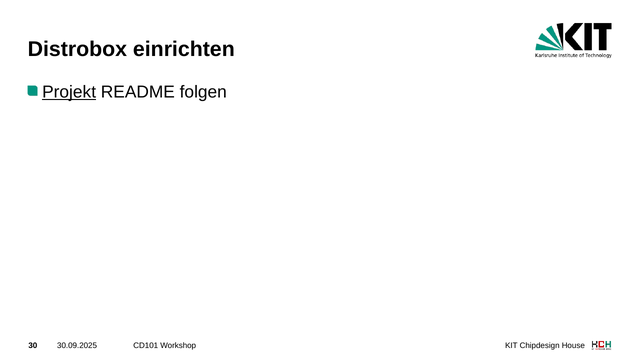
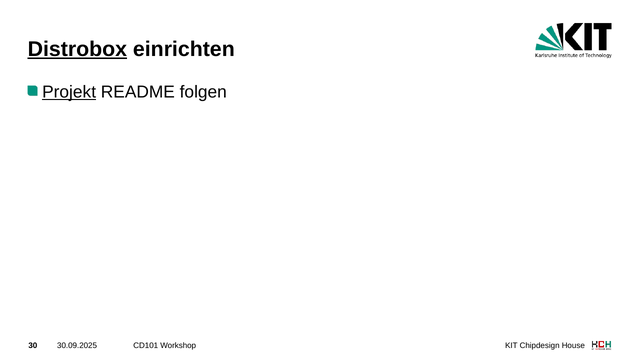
Distrobox underline: none -> present
